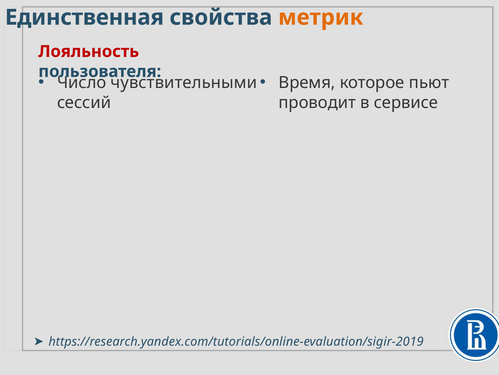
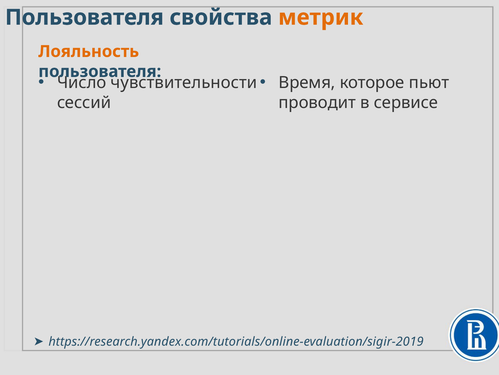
Единственная at (84, 17): Единственная -> Пользователя
Лояльность colour: red -> orange
чувствительными: чувствительными -> чувствительности
